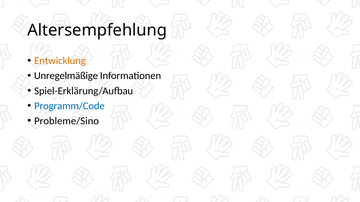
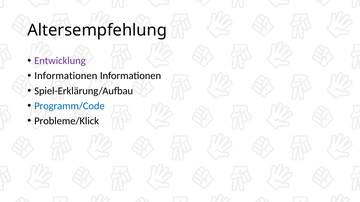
Entwicklung colour: orange -> purple
Unregelmäßige at (66, 76): Unregelmäßige -> Informationen
Probleme/Sino: Probleme/Sino -> Probleme/Klick
